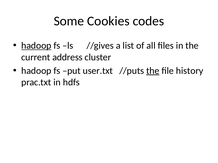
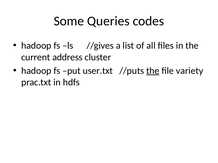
Cookies: Cookies -> Queries
hadoop at (36, 46) underline: present -> none
history: history -> variety
